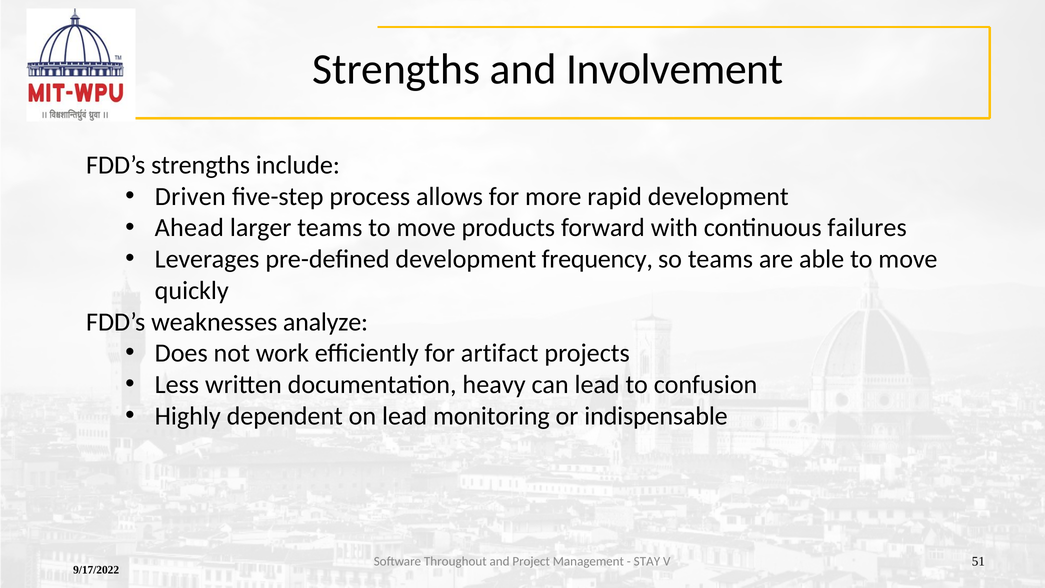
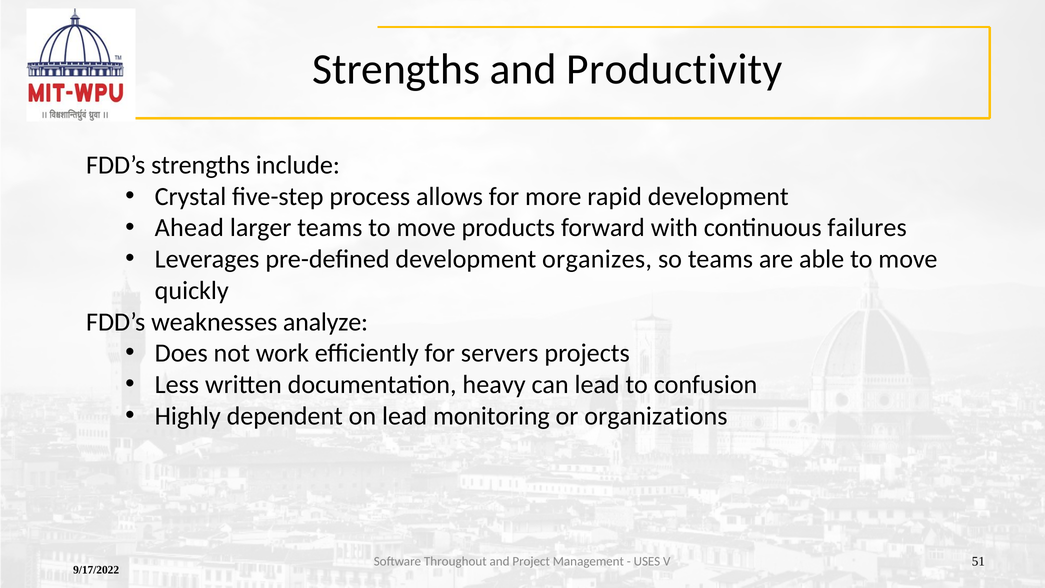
Involvement: Involvement -> Productivity
Driven: Driven -> Crystal
frequency: frequency -> organizes
artifact: artifact -> servers
indispensable: indispensable -> organizations
STAY: STAY -> USES
